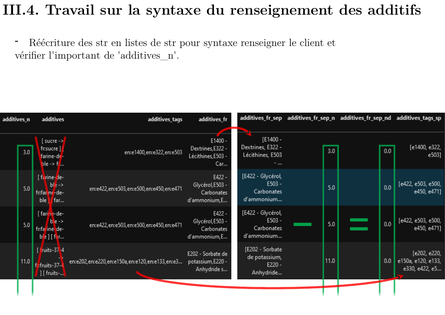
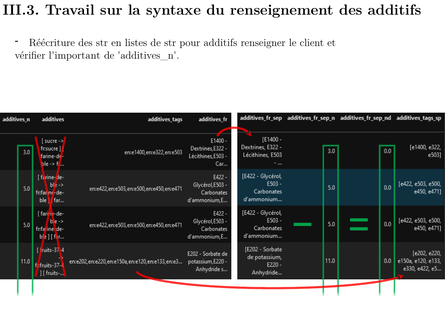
III.4: III.4 -> III.3
pour syntaxe: syntaxe -> additifs
